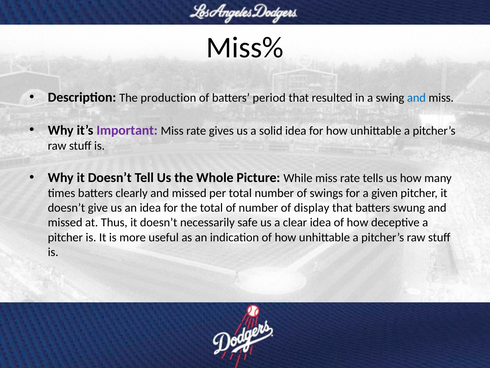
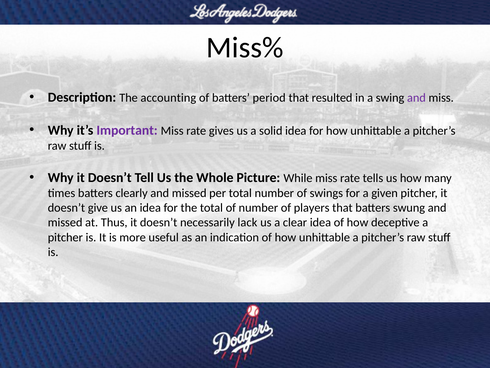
production: production -> accounting
and at (416, 98) colour: blue -> purple
display: display -> players
safe: safe -> lack
